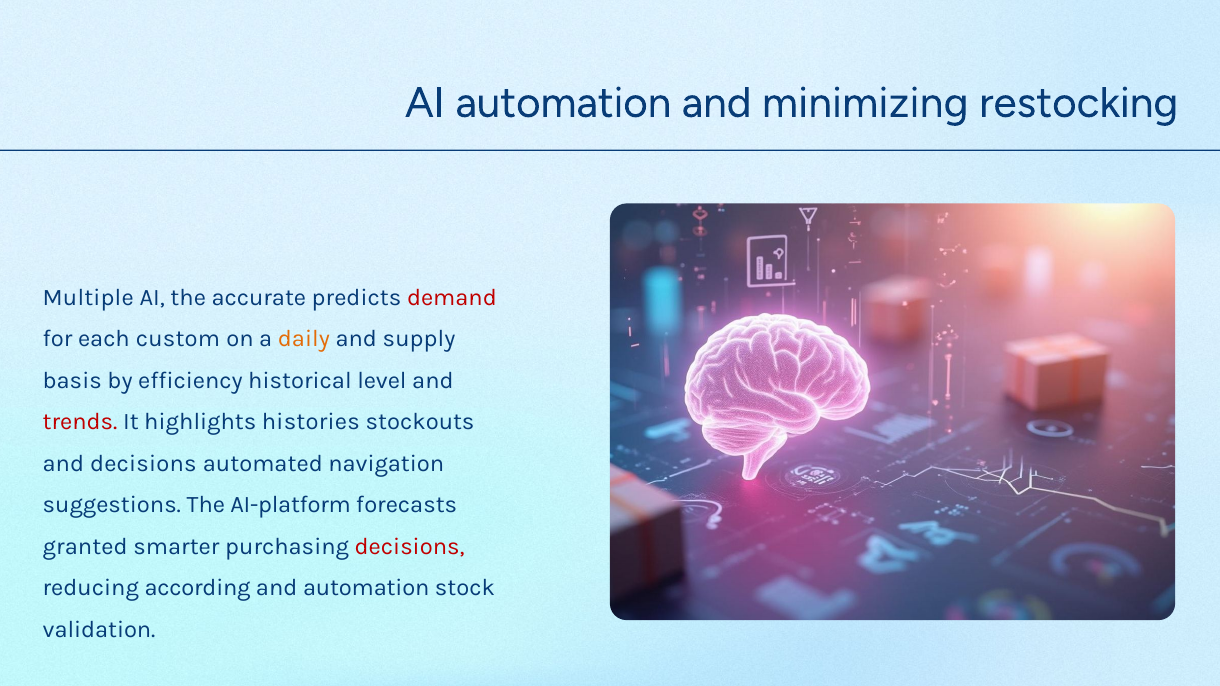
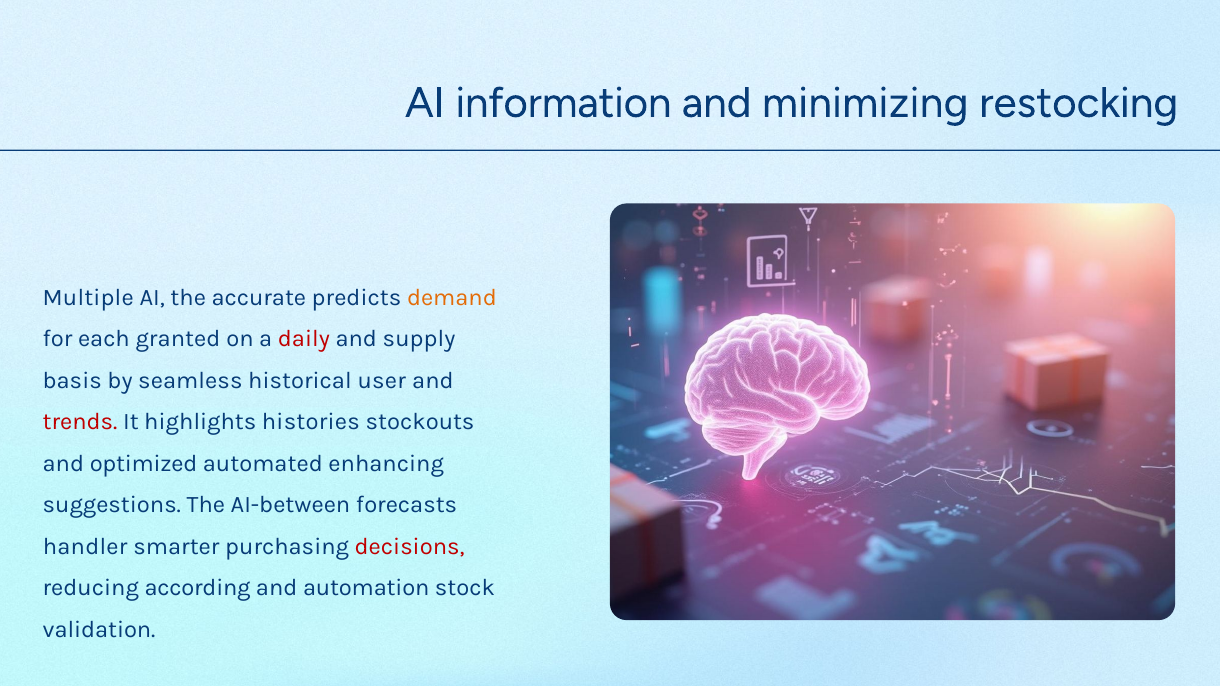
AI automation: automation -> information
demand colour: red -> orange
custom: custom -> granted
daily colour: orange -> red
efficiency: efficiency -> seamless
level: level -> user
and decisions: decisions -> optimized
navigation: navigation -> enhancing
AI-platform: AI-platform -> AI-between
granted: granted -> handler
